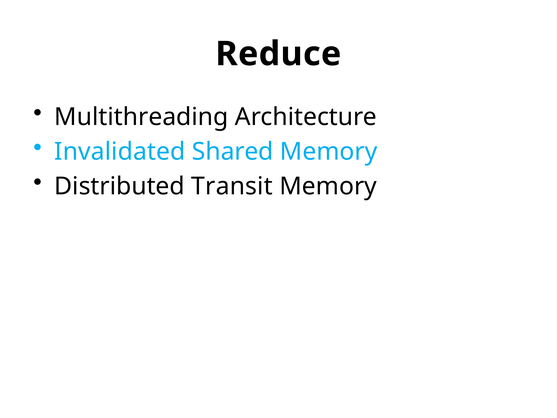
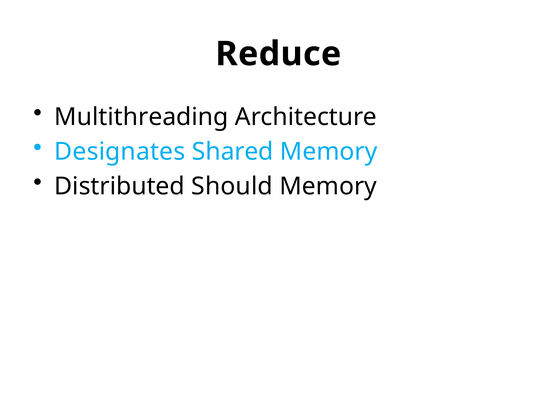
Invalidated: Invalidated -> Designates
Transit: Transit -> Should
